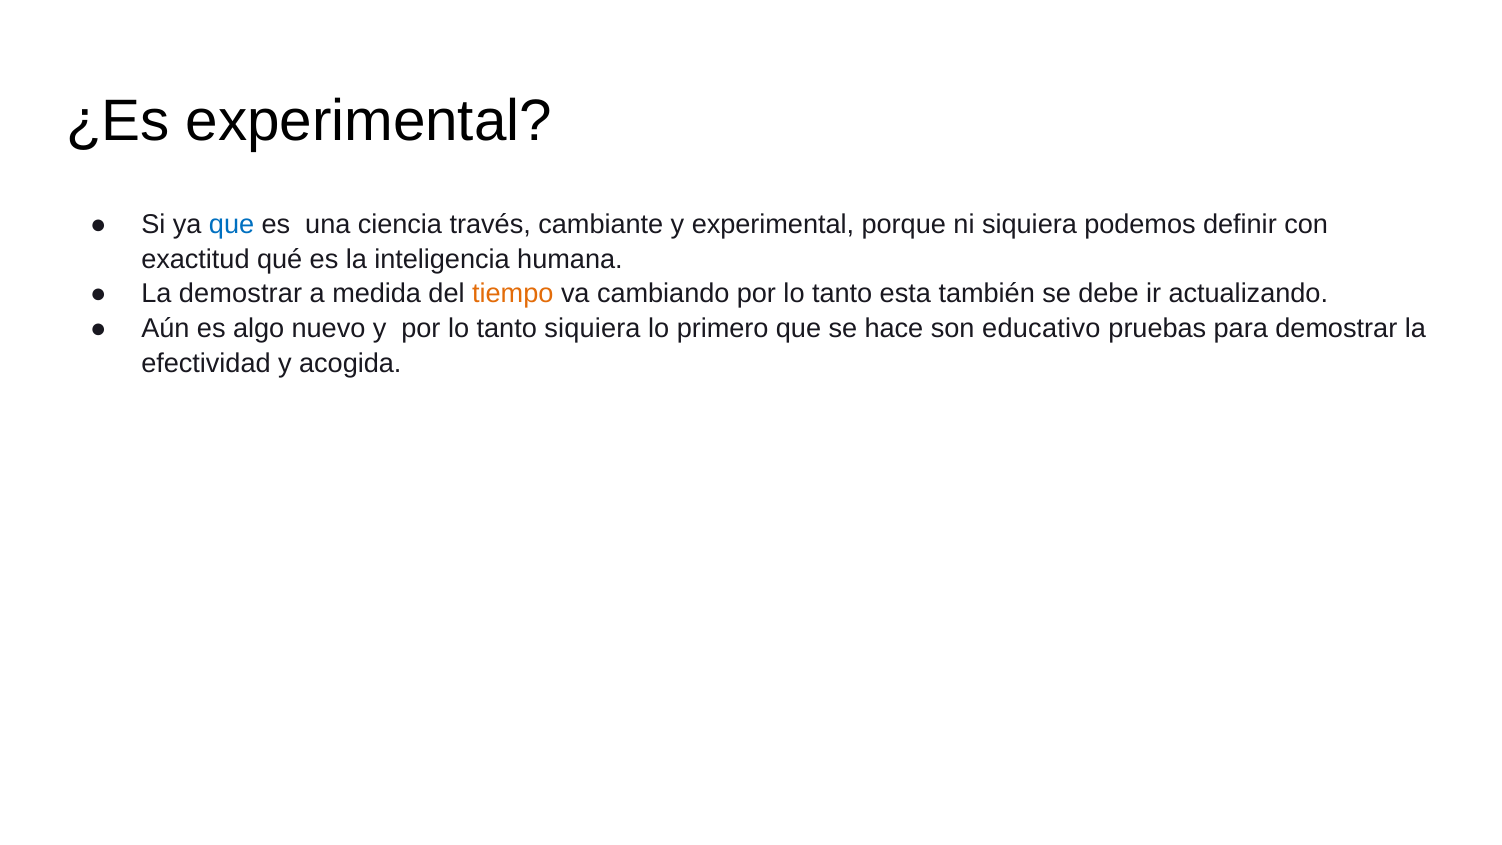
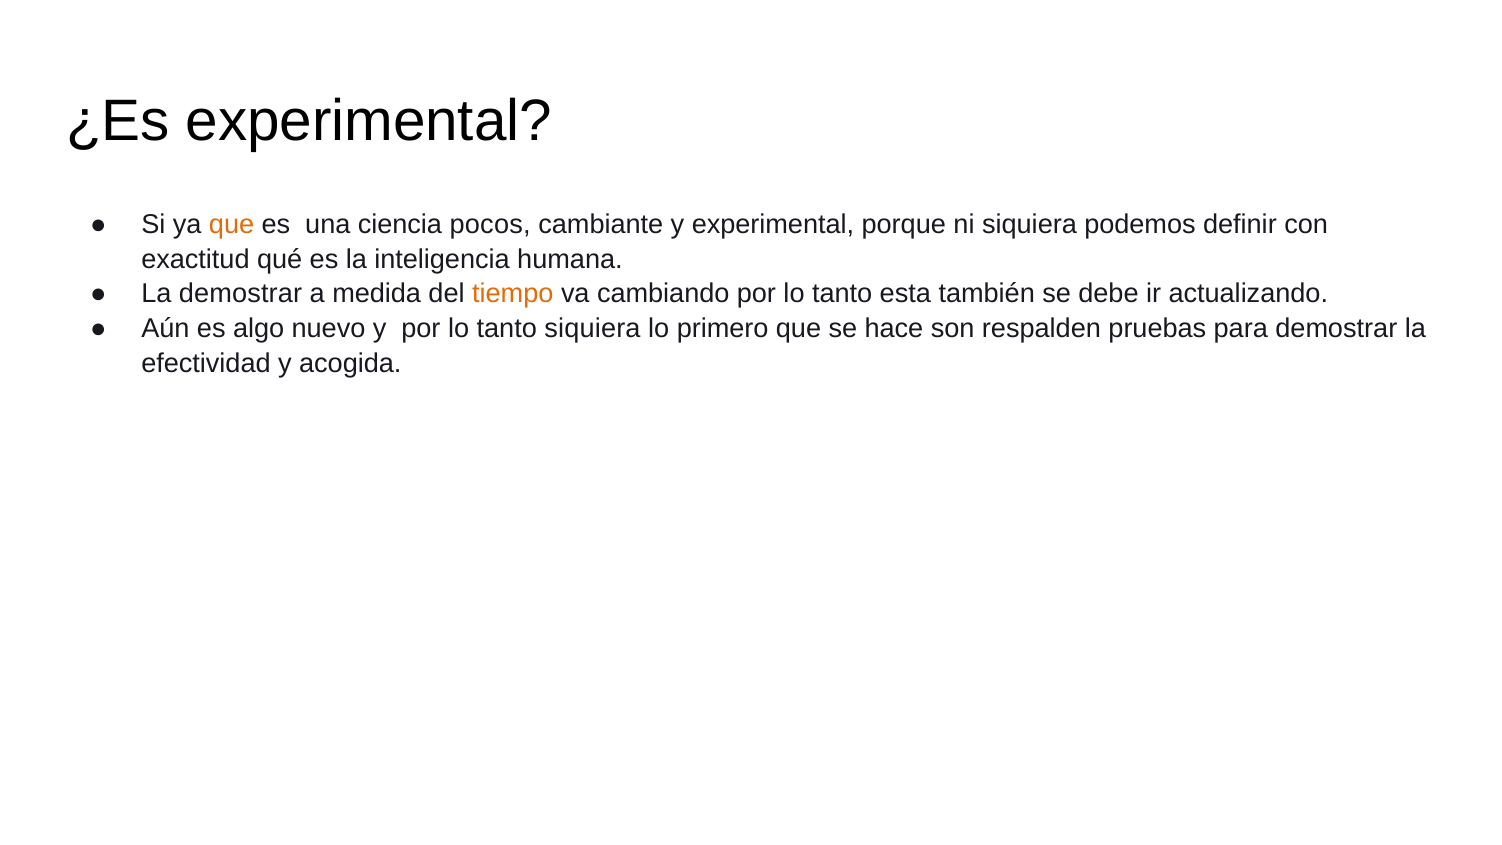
que at (232, 224) colour: blue -> orange
través: través -> pocos
educativo: educativo -> respalden
